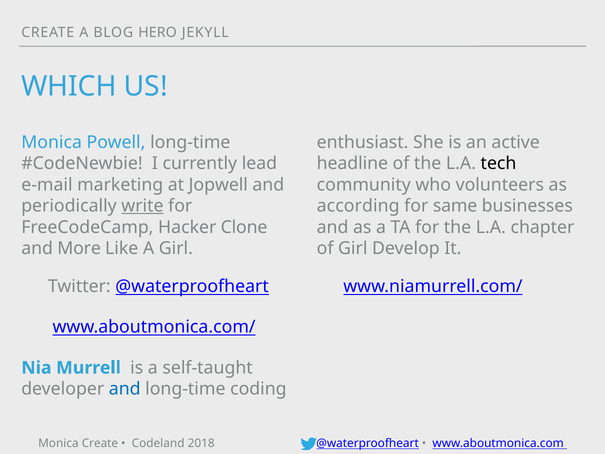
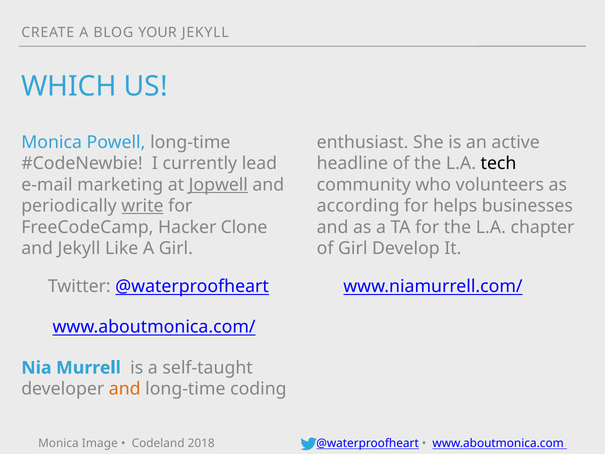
HERO: HERO -> YOUR
Jopwell underline: none -> present
same: same -> helps
and More: More -> Jekyll
and at (125, 389) colour: blue -> orange
Monica Create: Create -> Image
